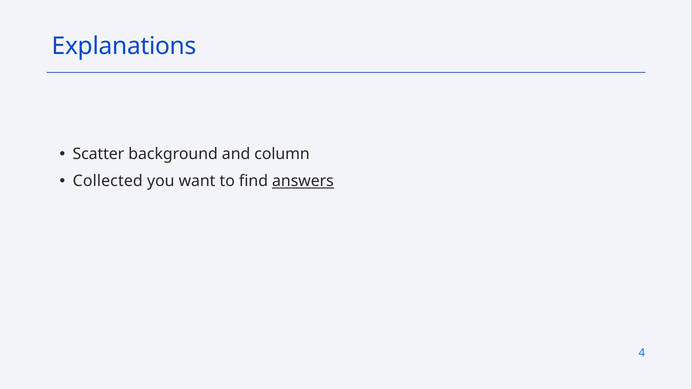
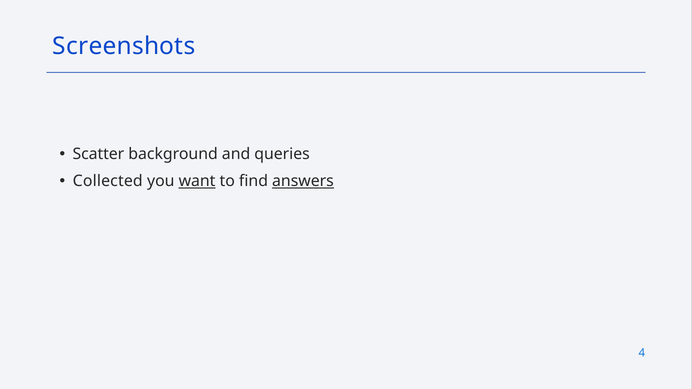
Explanations: Explanations -> Screenshots
column: column -> queries
want underline: none -> present
